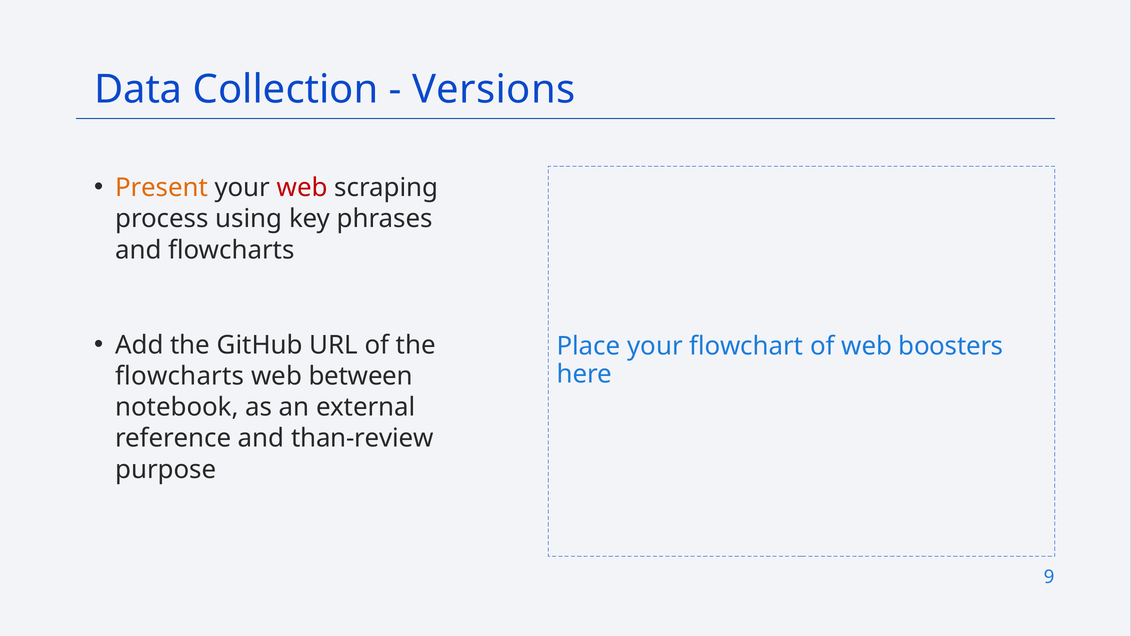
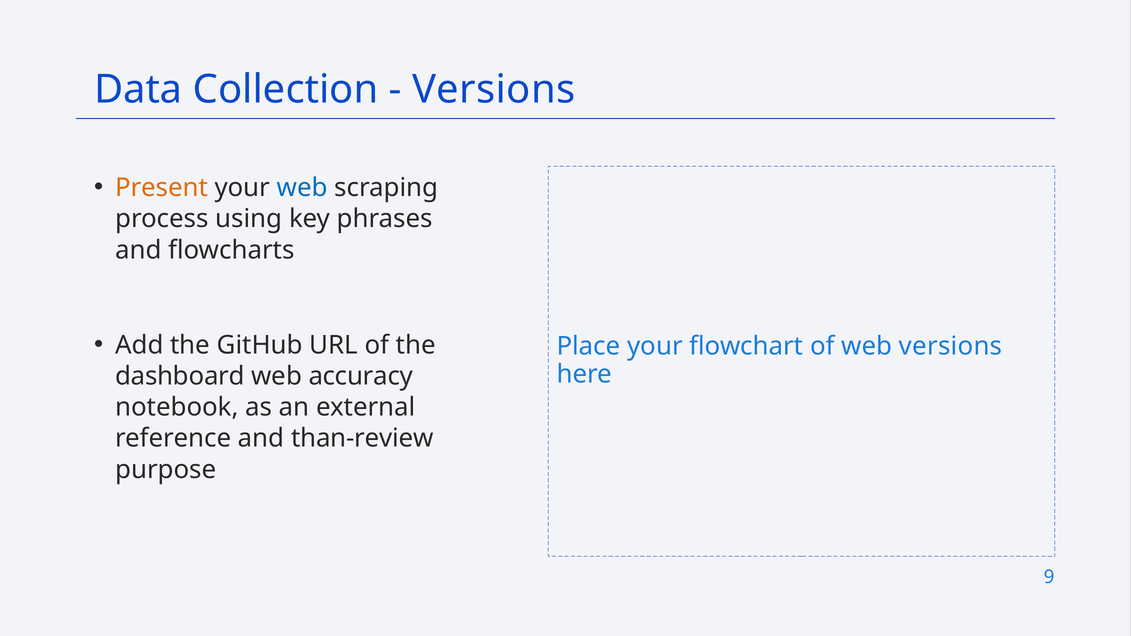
web at (302, 188) colour: red -> blue
web boosters: boosters -> versions
flowcharts at (180, 376): flowcharts -> dashboard
between: between -> accuracy
